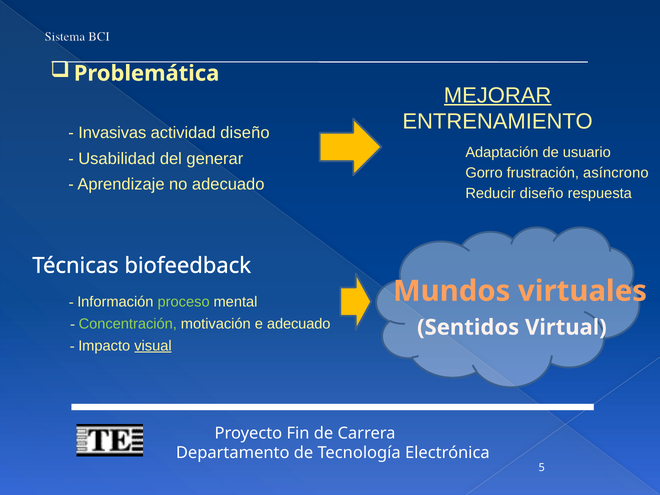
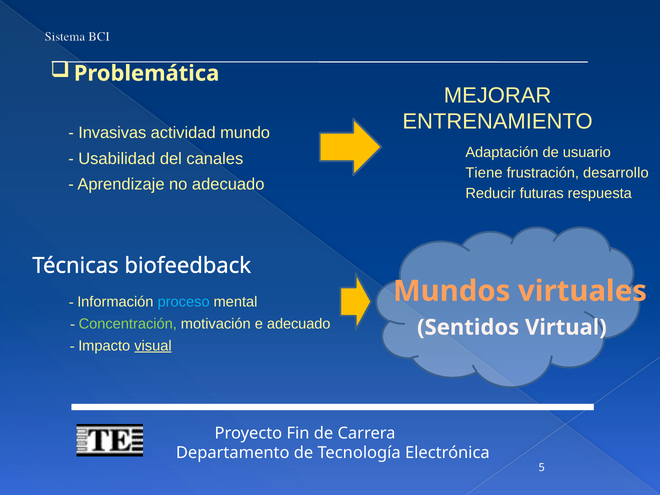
MEJORAR underline: present -> none
actividad diseño: diseño -> mundo
generar: generar -> canales
Gorro: Gorro -> Tiene
asíncrono: asíncrono -> desarrollo
Reducir diseño: diseño -> futuras
proceso colour: light green -> light blue
